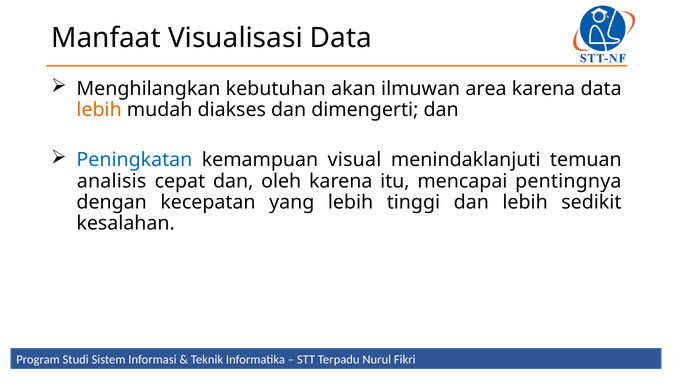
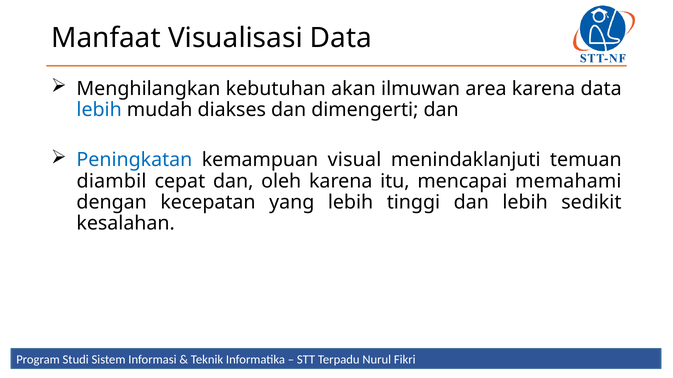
lebih at (99, 110) colour: orange -> blue
analisis: analisis -> diambil
pentingnya: pentingnya -> memahami
